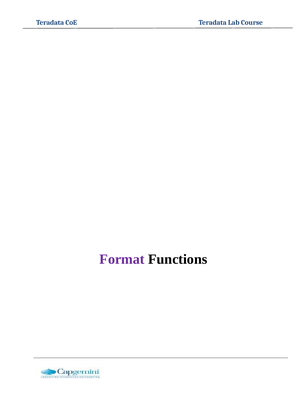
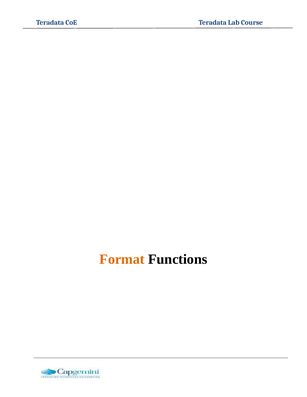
Format colour: purple -> orange
